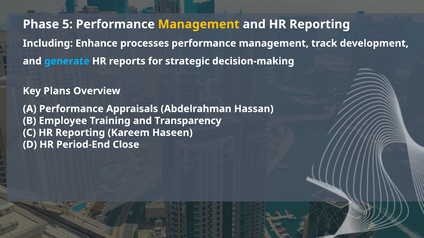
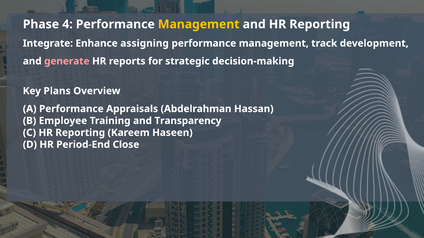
5: 5 -> 4
Including: Including -> Integrate
processes: processes -> assigning
generate colour: light blue -> pink
